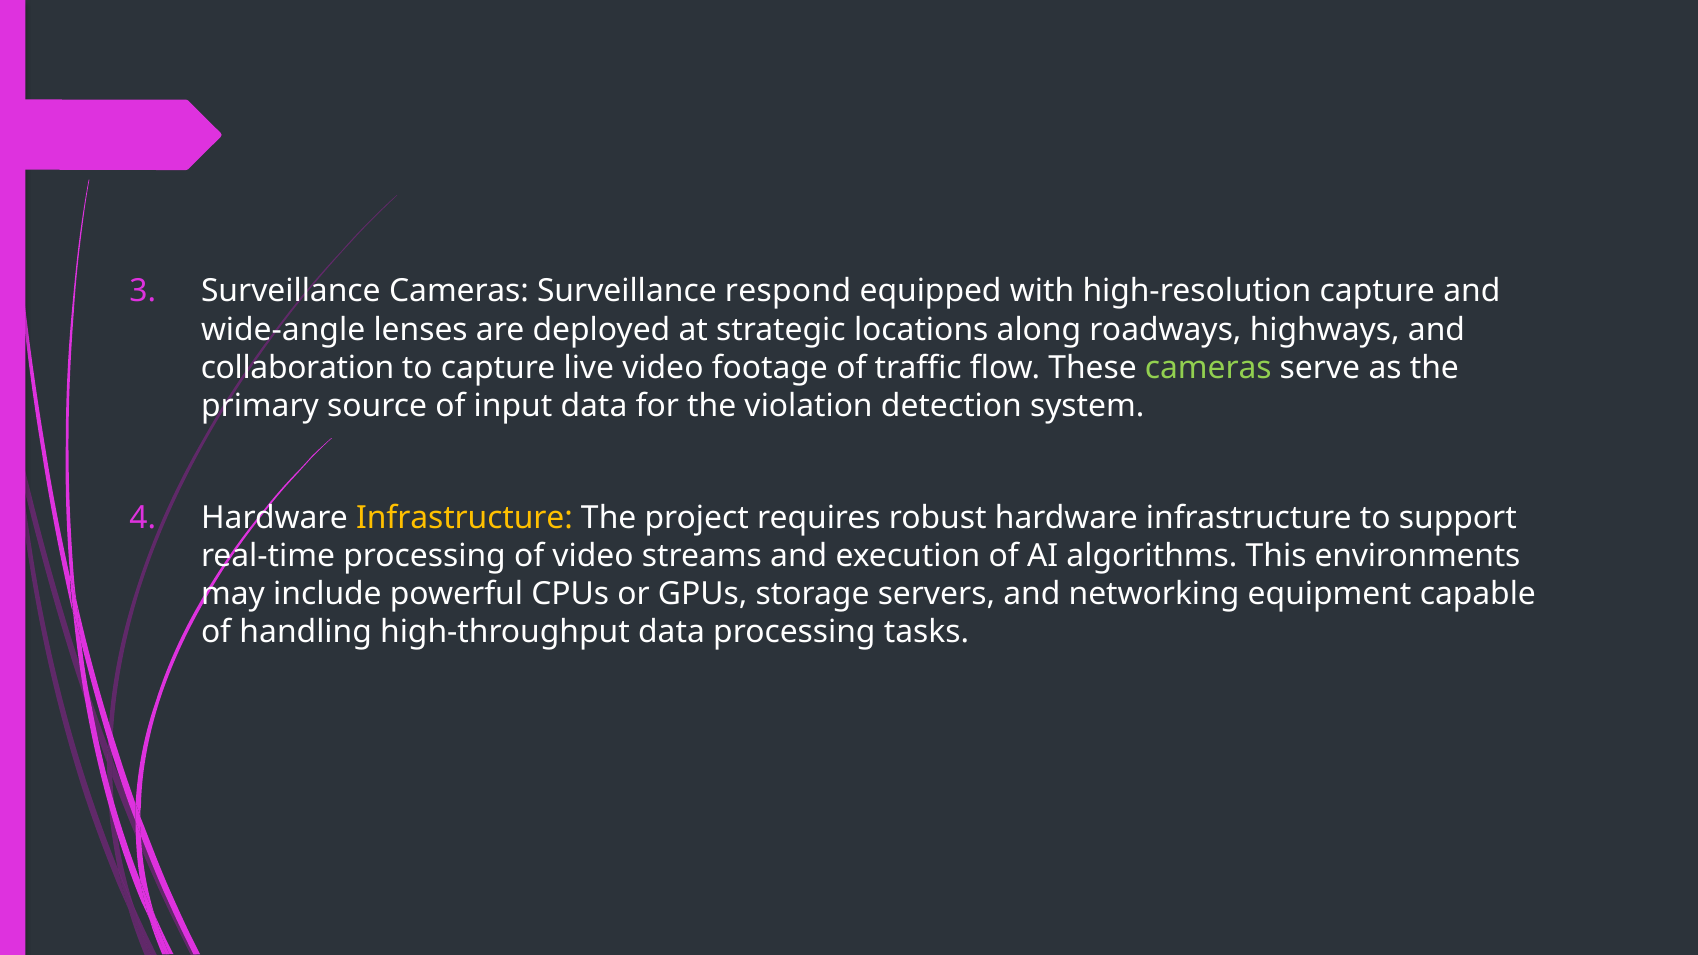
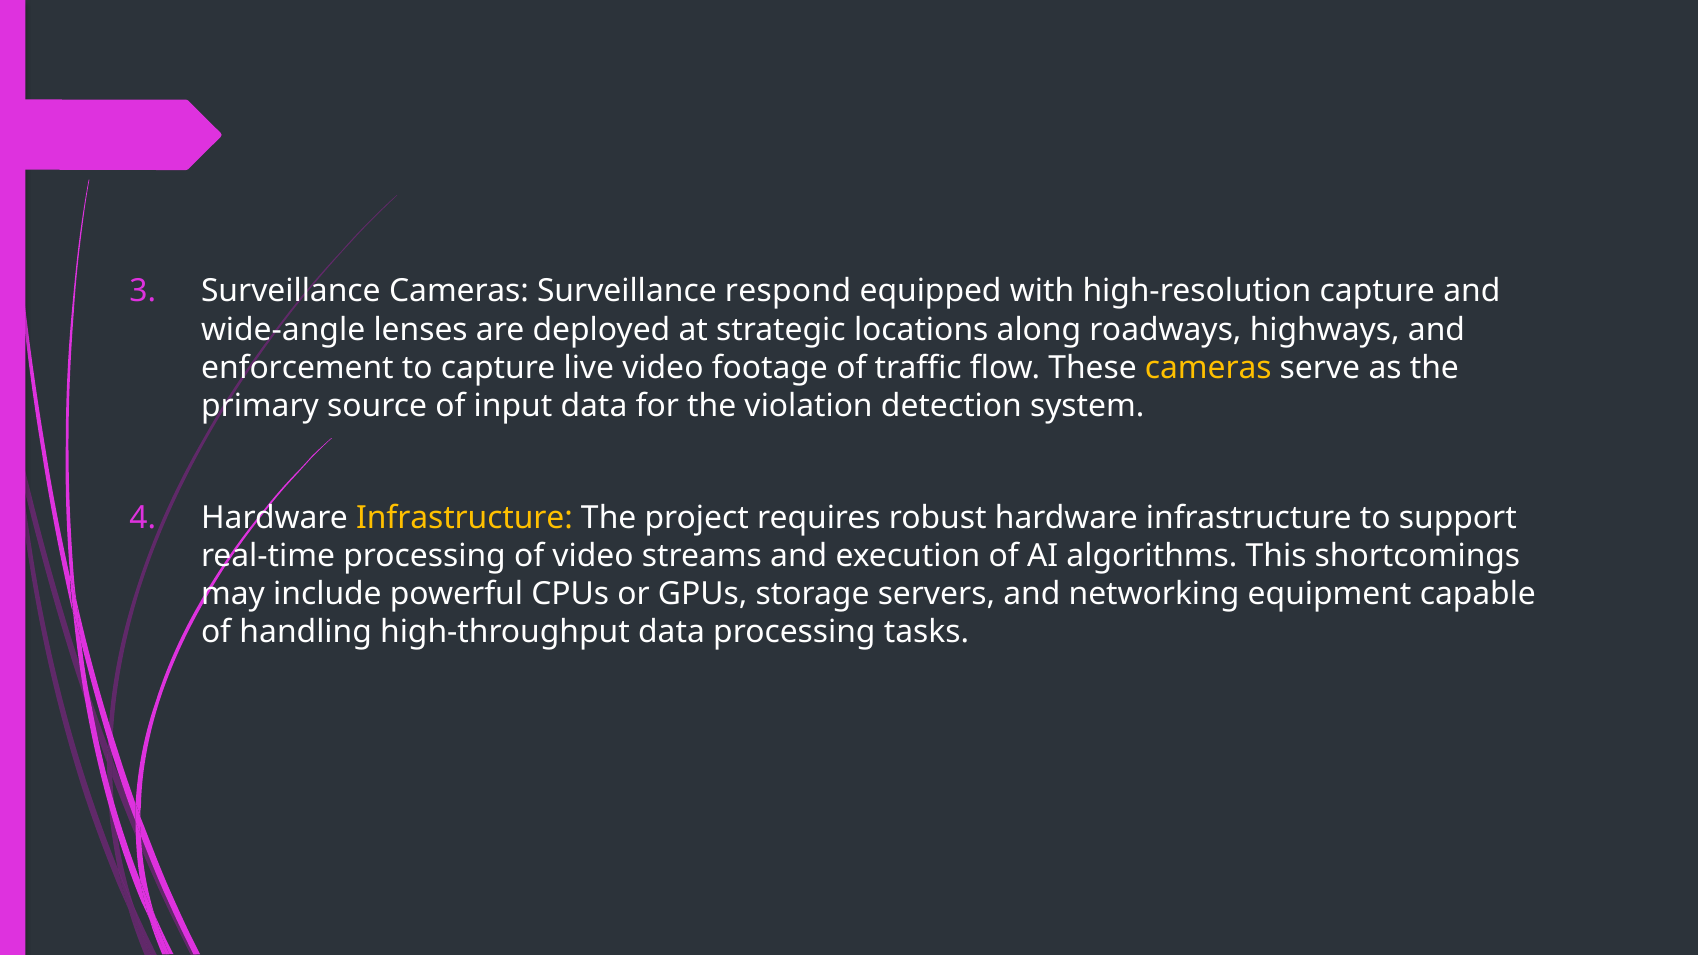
collaboration: collaboration -> enforcement
cameras at (1208, 368) colour: light green -> yellow
environments: environments -> shortcomings
